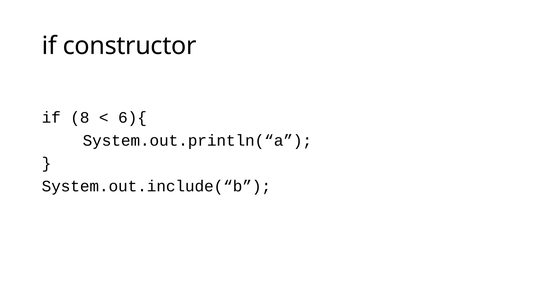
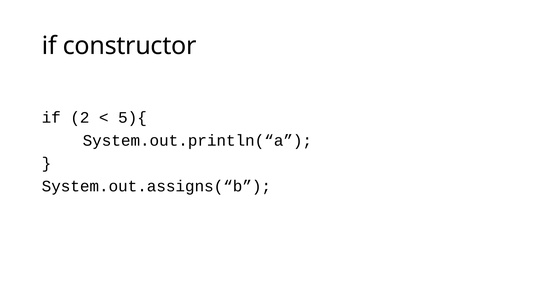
8: 8 -> 2
6){: 6){ -> 5){
System.out.include(“b: System.out.include(“b -> System.out.assigns(“b
